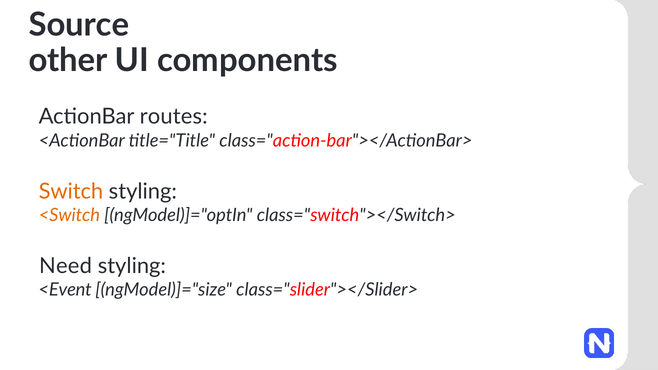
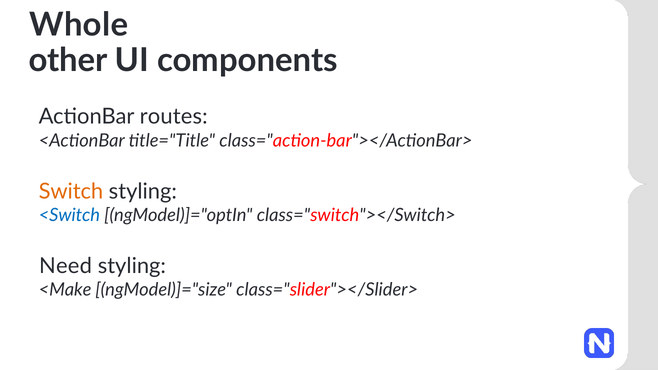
Source: Source -> Whole
<Switch colour: orange -> blue
<Event: <Event -> <Make
